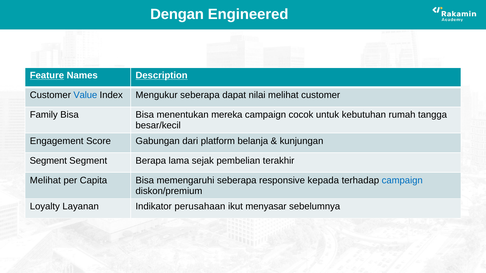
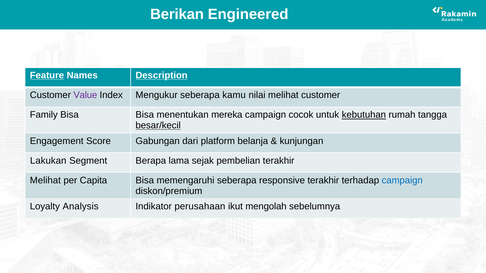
Dengan: Dengan -> Berikan
Value colour: blue -> purple
dapat: dapat -> kamu
kebutuhan underline: none -> present
besar/kecil underline: none -> present
Segment at (48, 161): Segment -> Lakukan
responsive kepada: kepada -> terakhir
Layanan: Layanan -> Analysis
menyasar: menyasar -> mengolah
